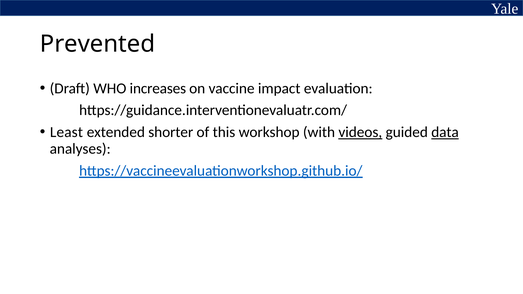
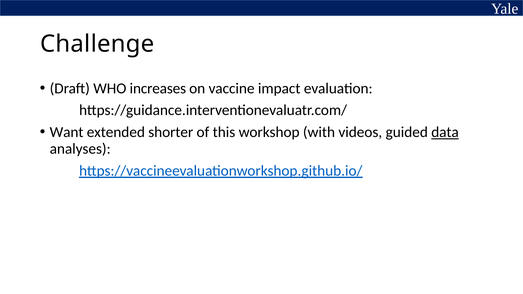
Prevented: Prevented -> Challenge
Least: Least -> Want
videos underline: present -> none
